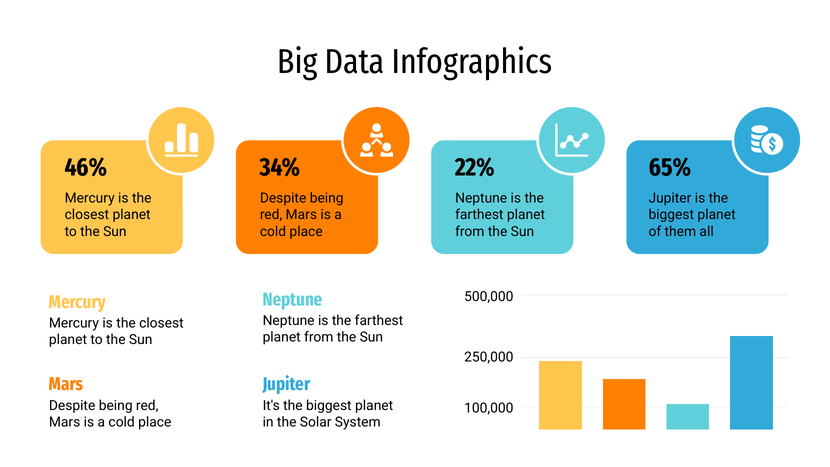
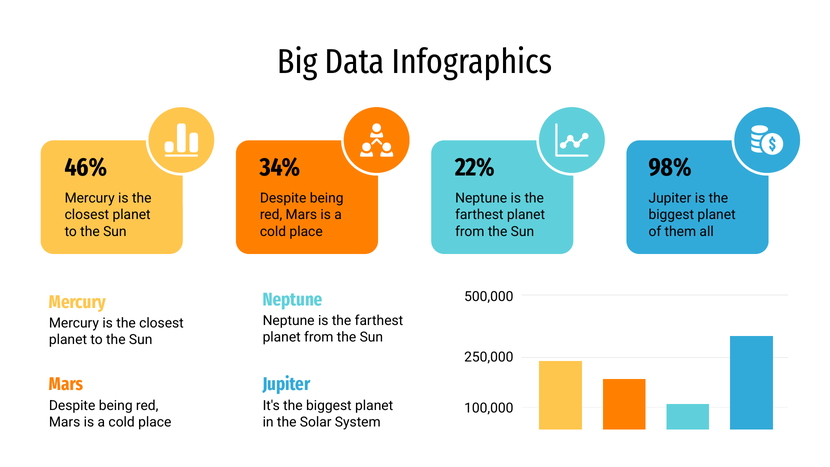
65%: 65% -> 98%
